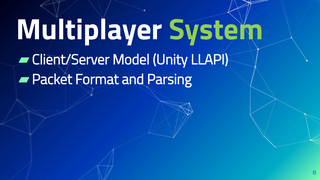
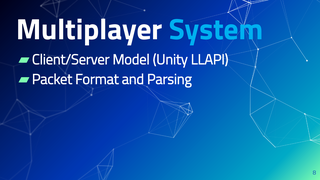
System colour: light green -> light blue
